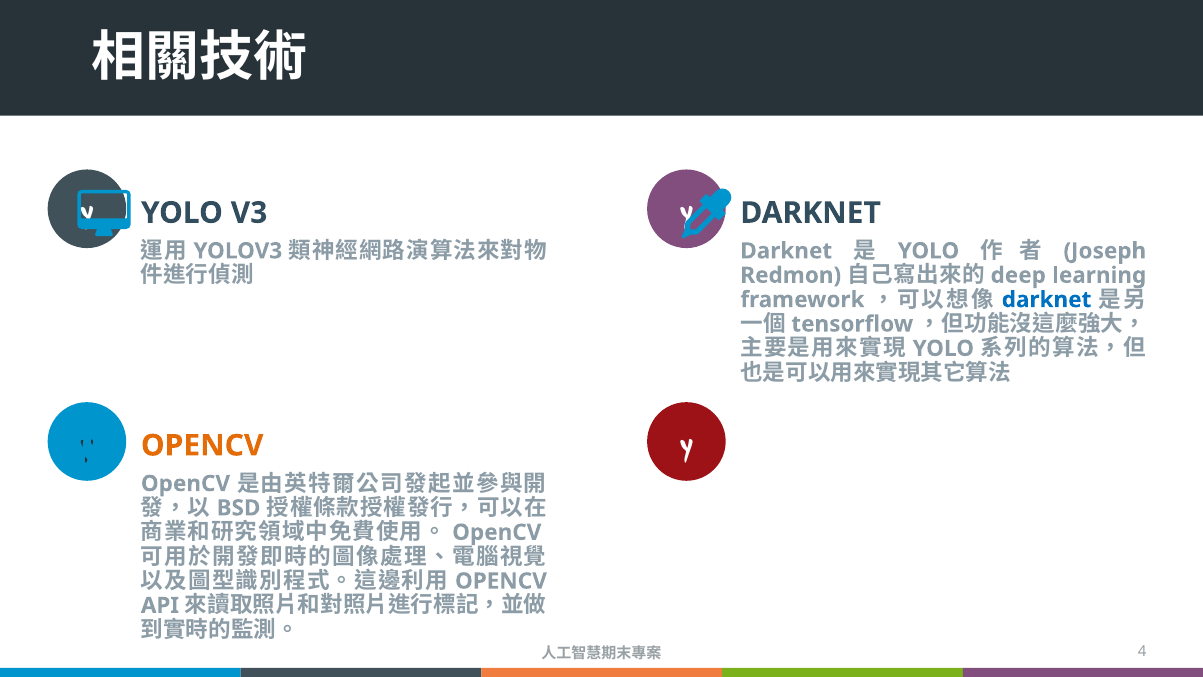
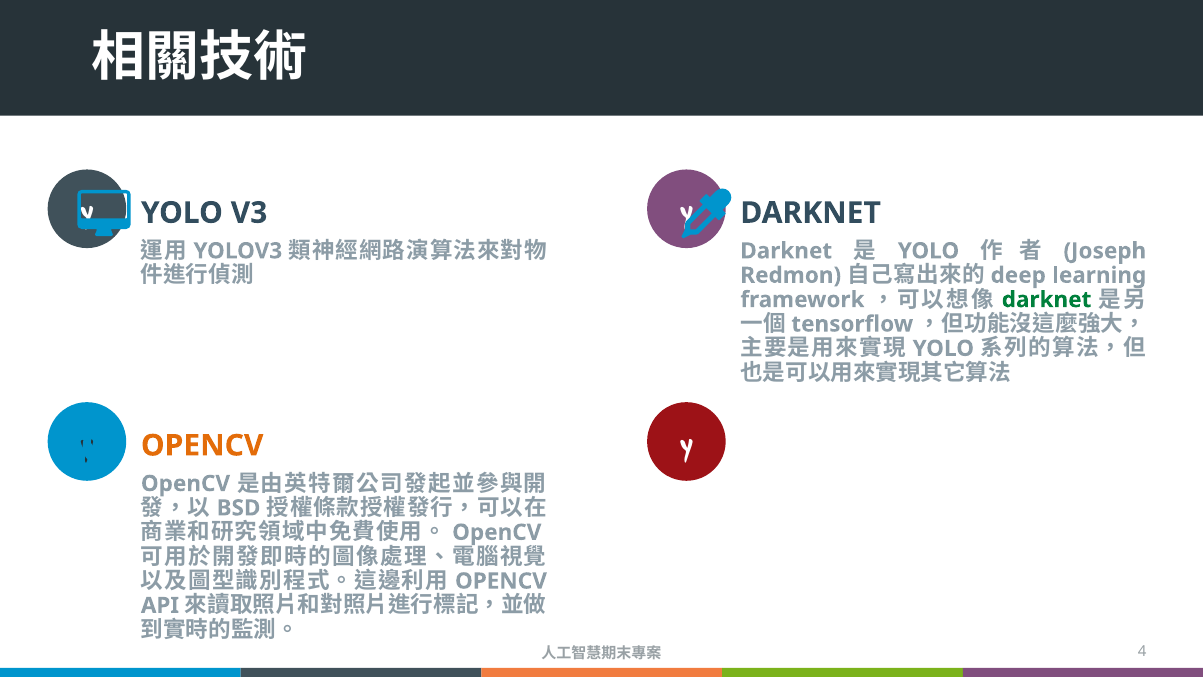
darknet at (1047, 300) colour: blue -> green
